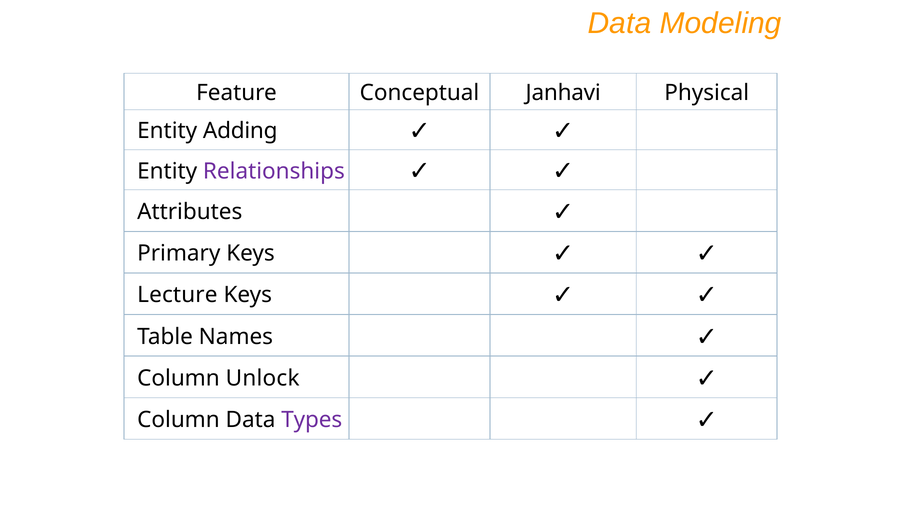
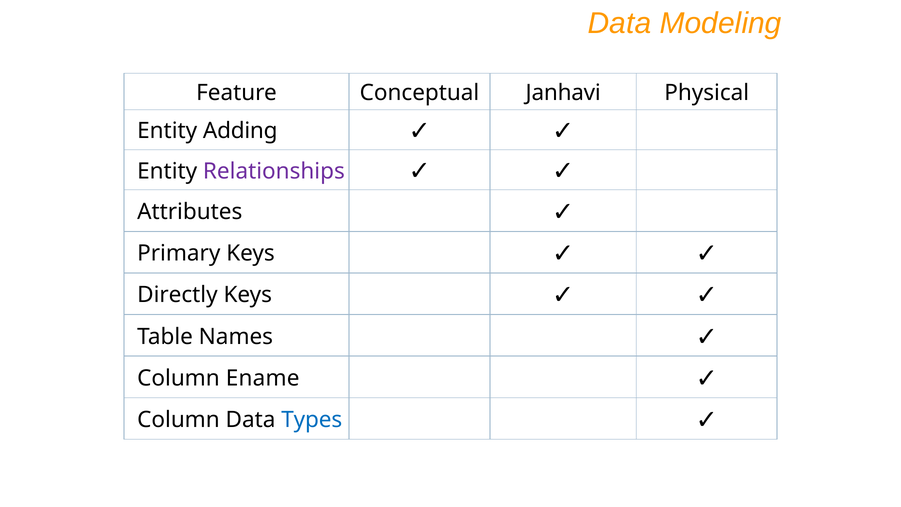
Lecture: Lecture -> Directly
Unlock: Unlock -> Ename
Types colour: purple -> blue
